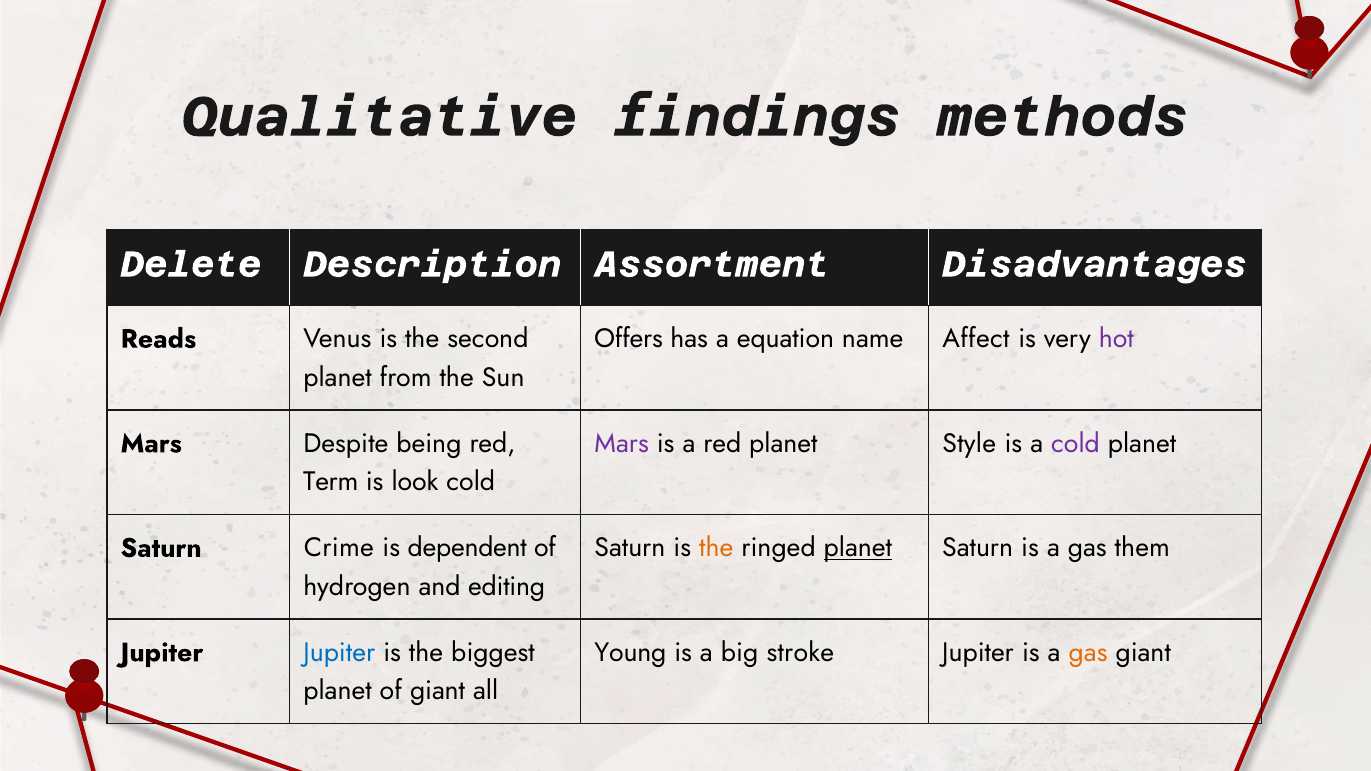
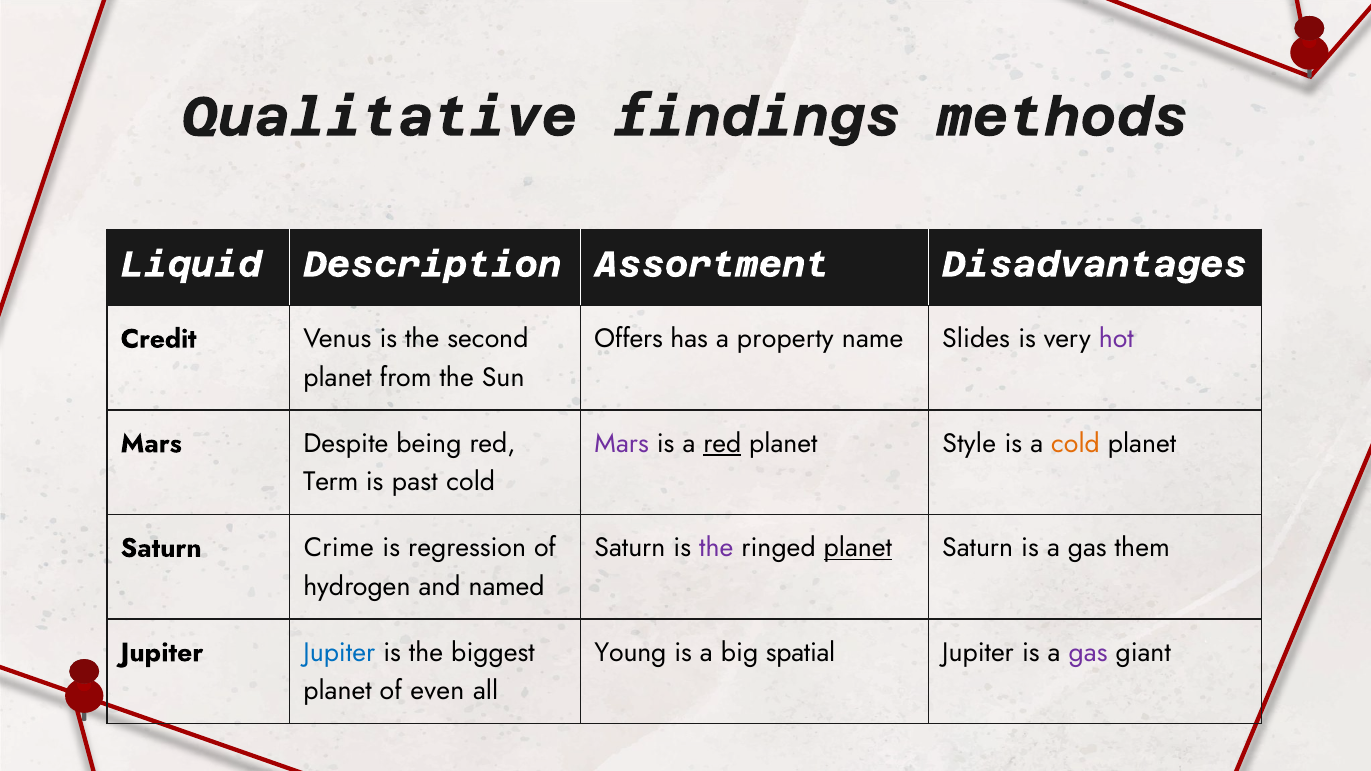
Delete: Delete -> Liquid
Reads: Reads -> Credit
equation: equation -> property
Affect: Affect -> Slides
red at (722, 444) underline: none -> present
cold at (1076, 444) colour: purple -> orange
look: look -> past
dependent: dependent -> regression
the at (716, 548) colour: orange -> purple
editing: editing -> named
stroke: stroke -> spatial
gas at (1088, 653) colour: orange -> purple
of giant: giant -> even
